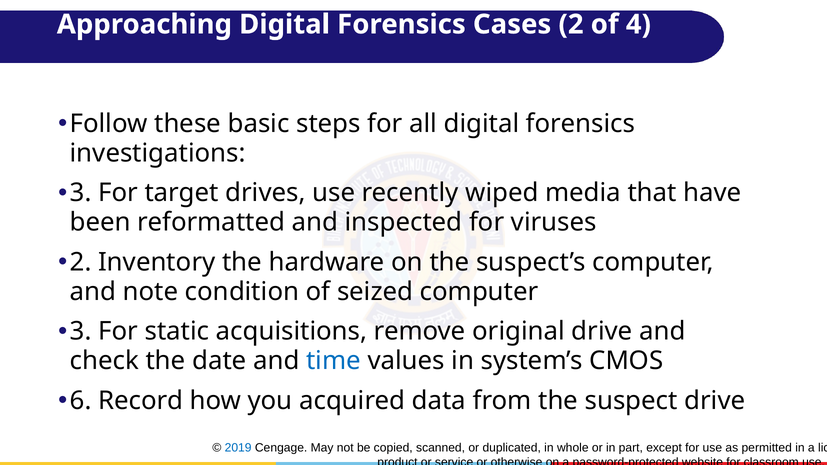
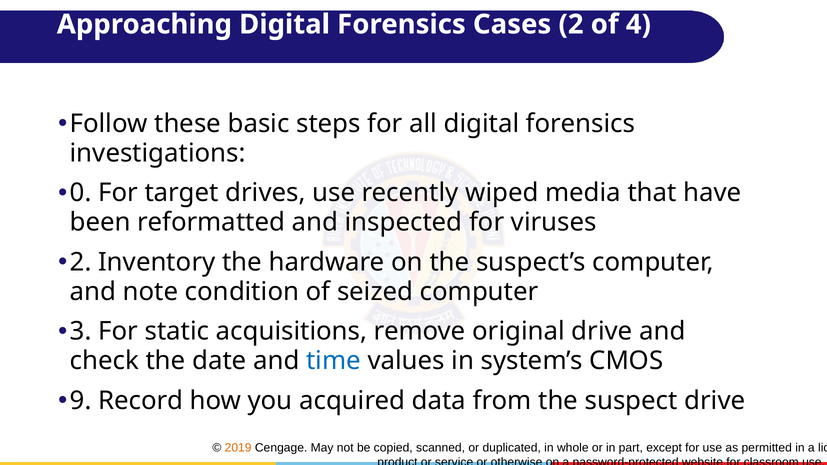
3 at (81, 193): 3 -> 0
6: 6 -> 9
2019 colour: blue -> orange
